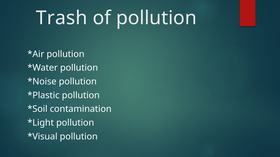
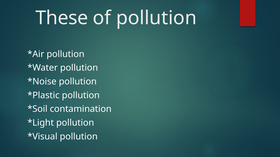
Trash: Trash -> These
